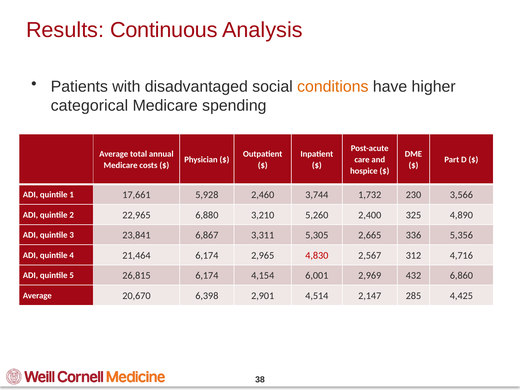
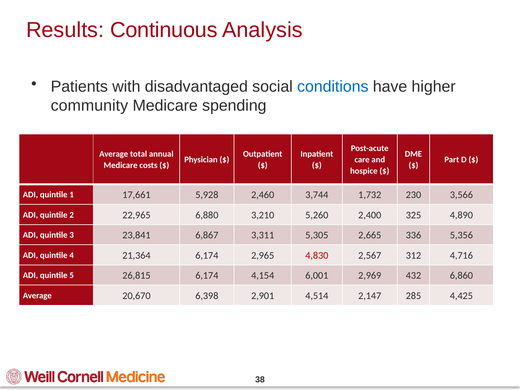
conditions colour: orange -> blue
categorical: categorical -> community
21,464: 21,464 -> 21,364
